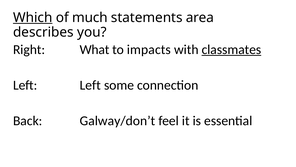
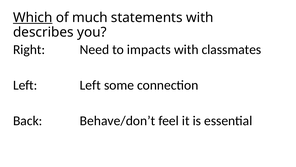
statements area: area -> with
What: What -> Need
classmates underline: present -> none
Galway/don’t: Galway/don’t -> Behave/don’t
